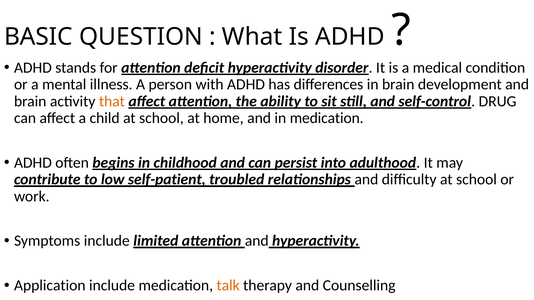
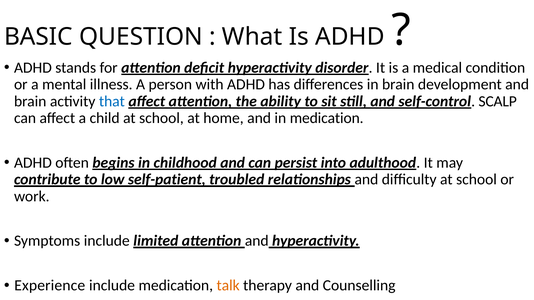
that colour: orange -> blue
DRUG: DRUG -> SCALP
Application: Application -> Experience
